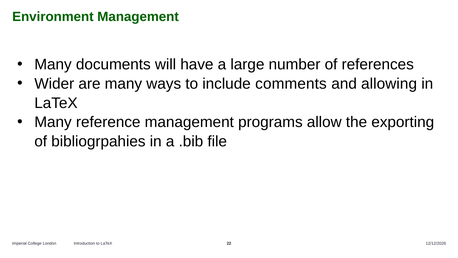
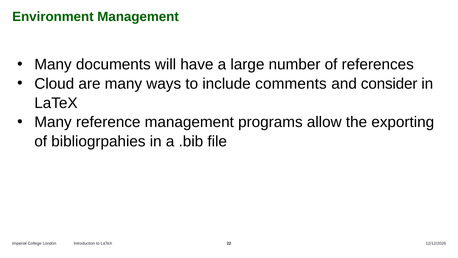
Wider: Wider -> Cloud
allowing: allowing -> consider
